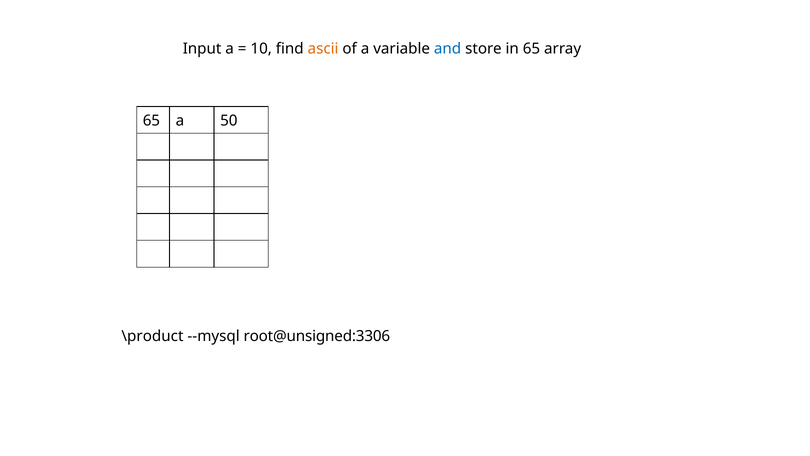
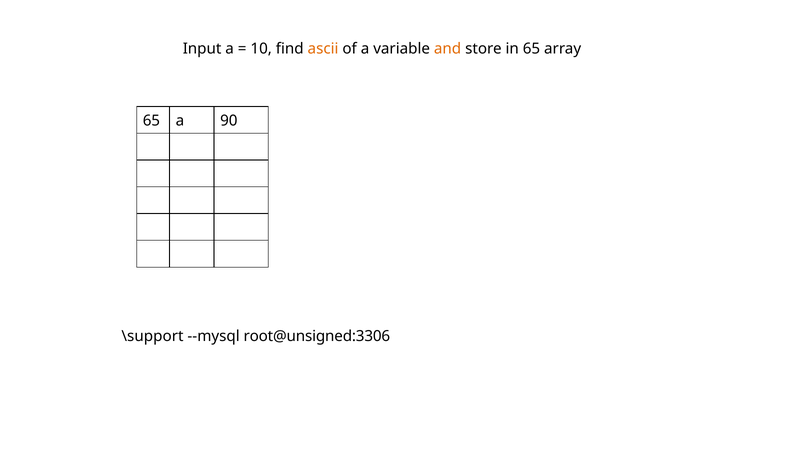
and colour: blue -> orange
50: 50 -> 90
\product: \product -> \support
